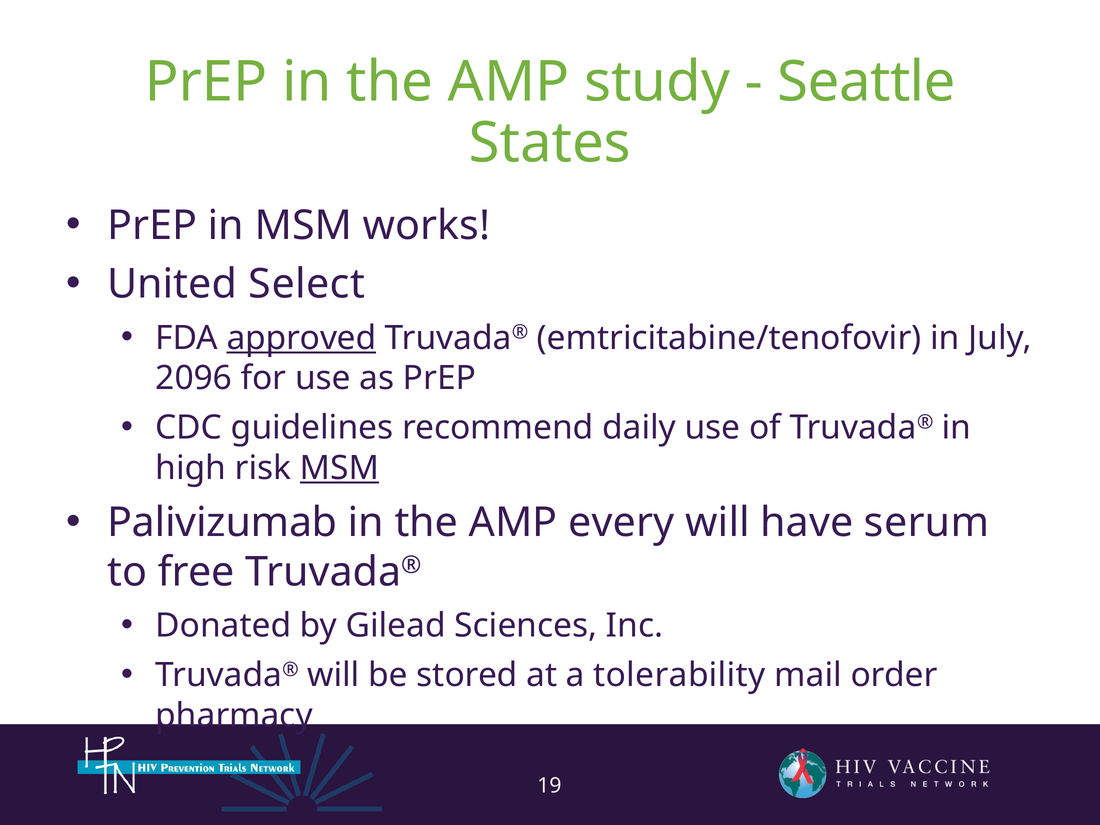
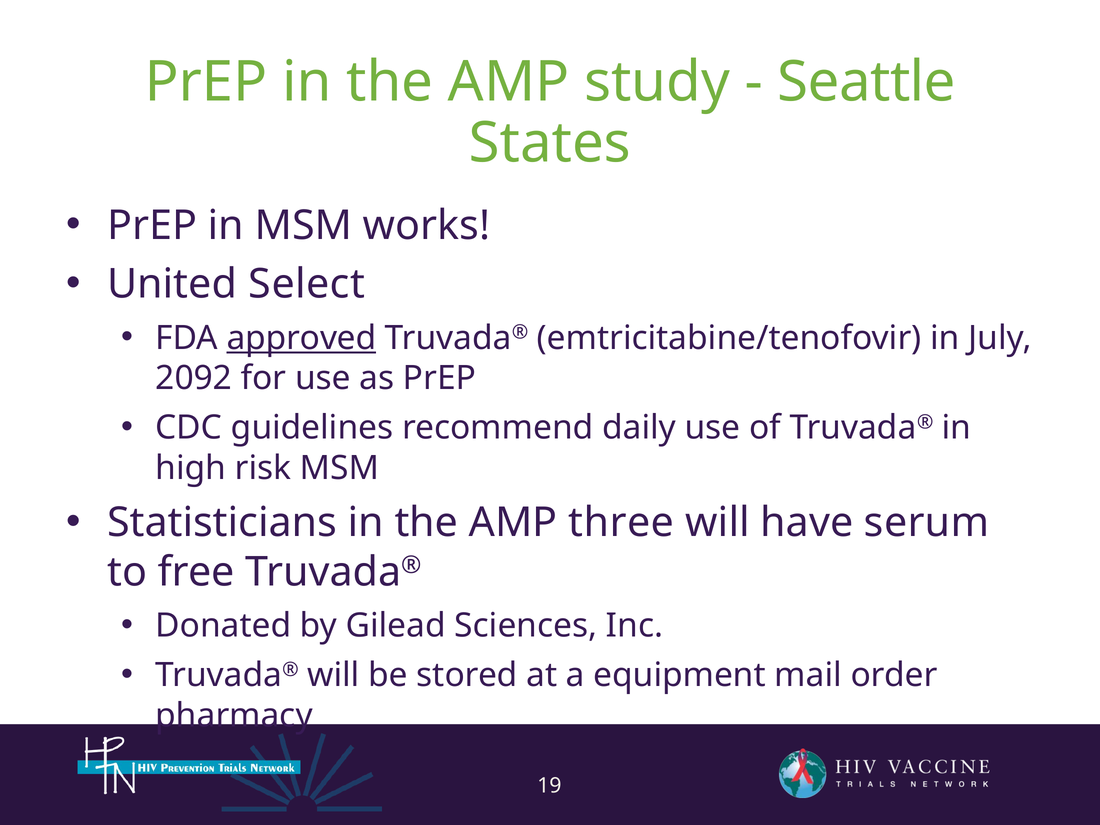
2096: 2096 -> 2092
MSM at (340, 468) underline: present -> none
Palivizumab: Palivizumab -> Statisticians
every: every -> three
tolerability: tolerability -> equipment
